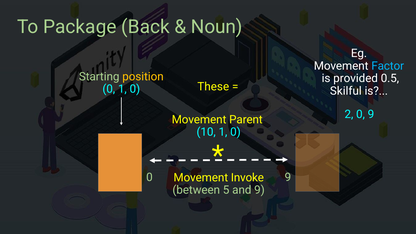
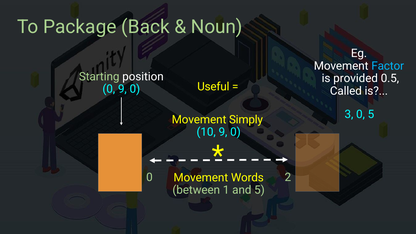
position colour: yellow -> white
These: These -> Useful
0 1: 1 -> 9
Skilful: Skilful -> Called
2: 2 -> 3
9 at (371, 114): 9 -> 5
Parent: Parent -> Simply
10 1: 1 -> 9
9 at (288, 177): 9 -> 2
Invoke: Invoke -> Words
5: 5 -> 1
and 9: 9 -> 5
